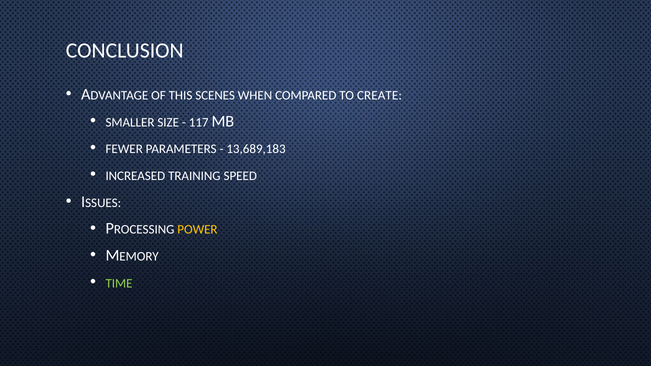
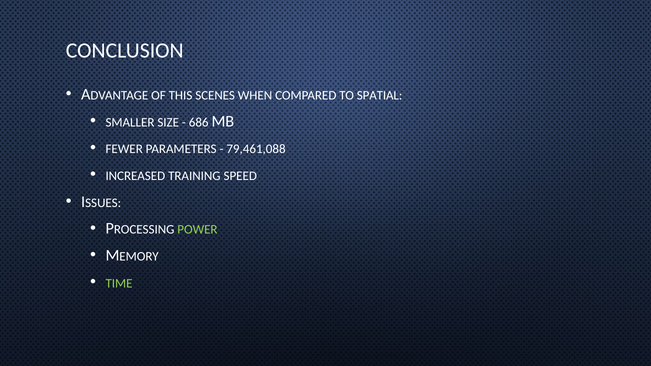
CREATE: CREATE -> SPATIAL
117: 117 -> 686
13,689,183: 13,689,183 -> 79,461,088
POWER colour: yellow -> light green
